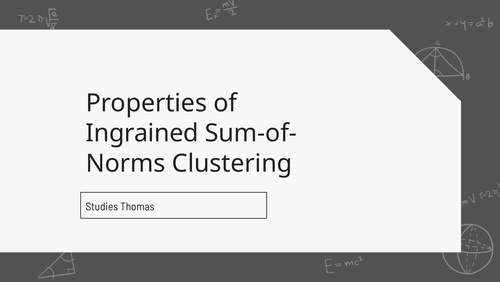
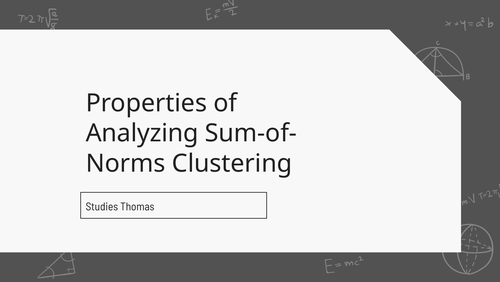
Ingrained: Ingrained -> Analyzing
